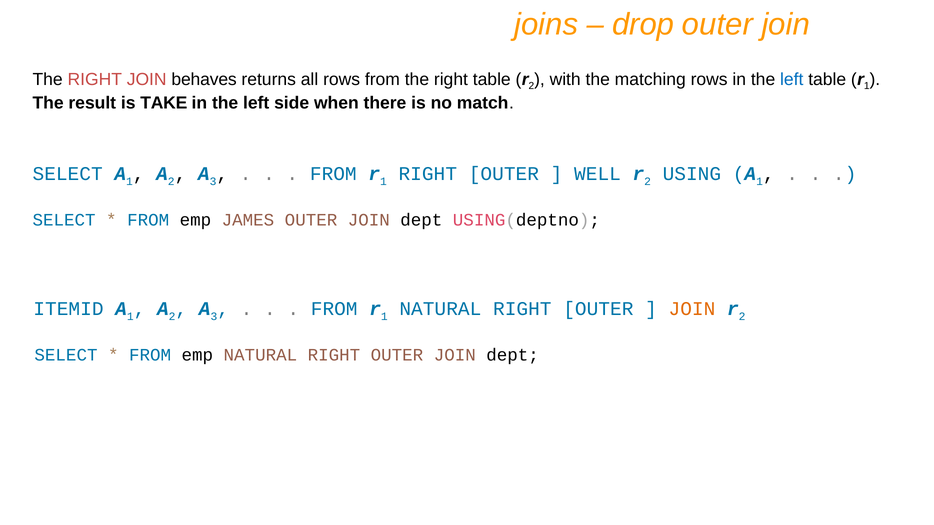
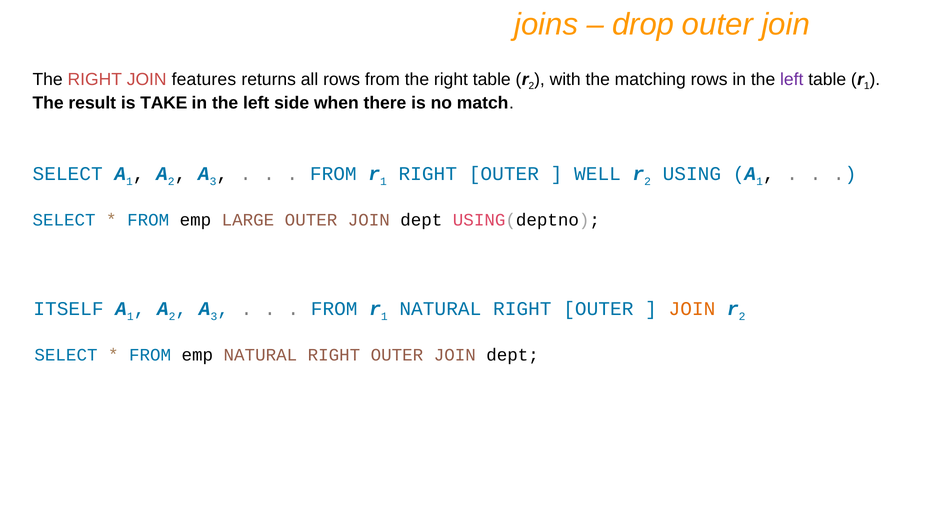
behaves: behaves -> features
left at (792, 79) colour: blue -> purple
JAMES: JAMES -> LARGE
ITEMID: ITEMID -> ITSELF
